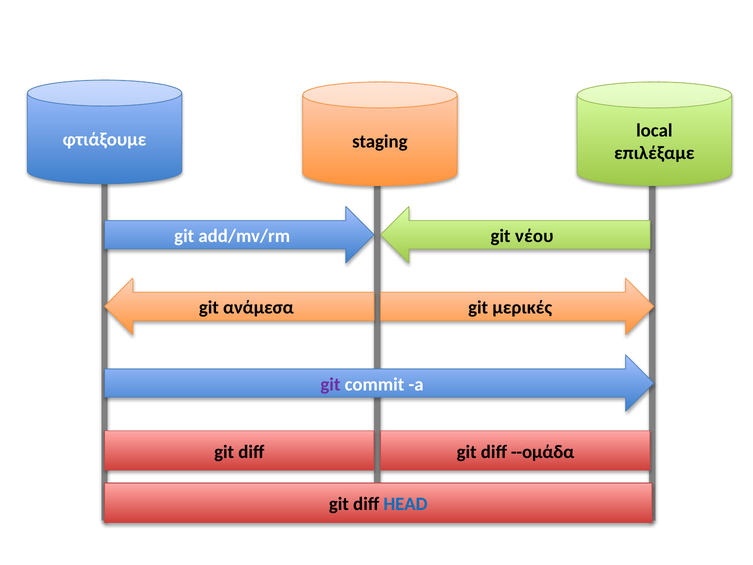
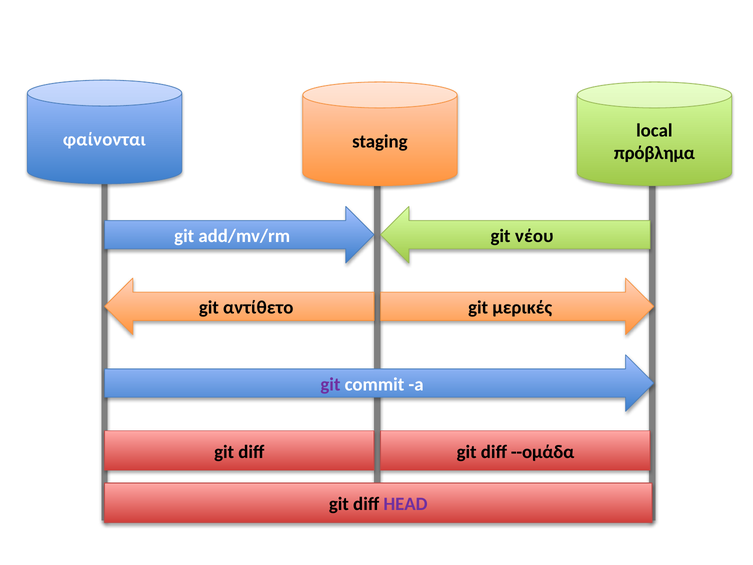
φτιάξουμε: φτιάξουμε -> φαίνονται
επιλέξαμε: επιλέξαμε -> πρόβλημα
ανάμεσα: ανάμεσα -> αντίθετο
HEAD colour: blue -> purple
